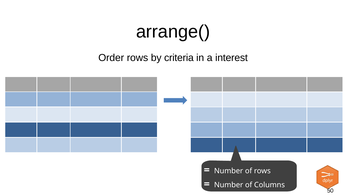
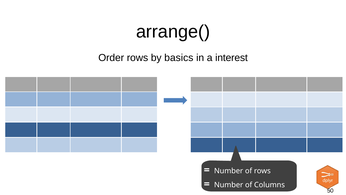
criteria: criteria -> basics
